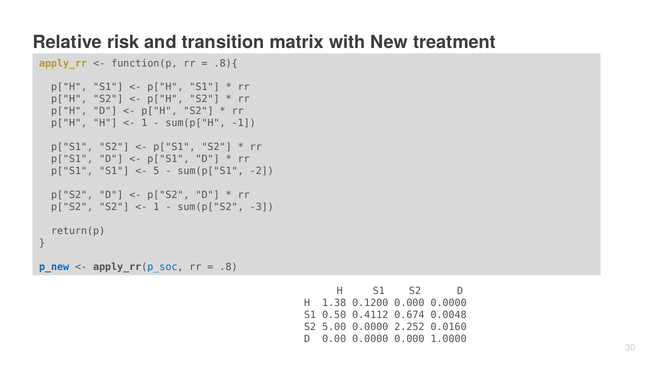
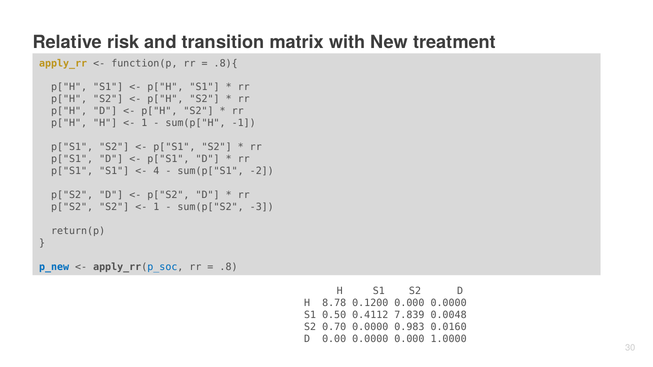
5: 5 -> 4
1.38: 1.38 -> 8.78
0.674: 0.674 -> 7.839
5.00: 5.00 -> 0.70
2.252: 2.252 -> 0.983
